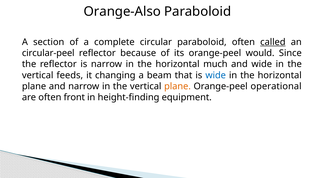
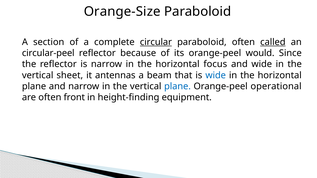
Orange-Also: Orange-Also -> Orange-Size
circular underline: none -> present
much: much -> focus
feeds: feeds -> sheet
changing: changing -> antennas
plane at (177, 86) colour: orange -> blue
